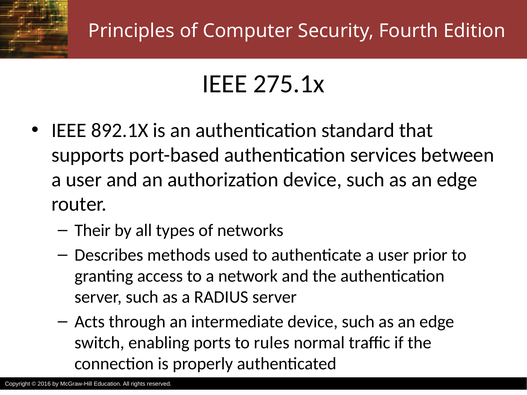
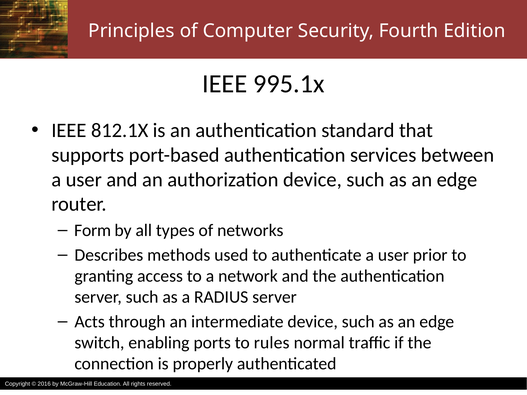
275.1x: 275.1x -> 995.1x
892.1X: 892.1X -> 812.1X
Their: Their -> Form
